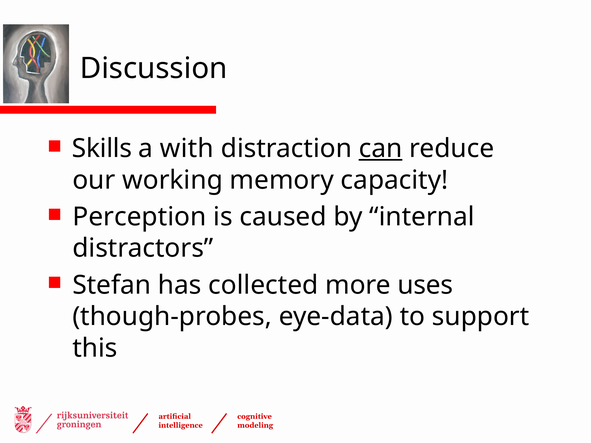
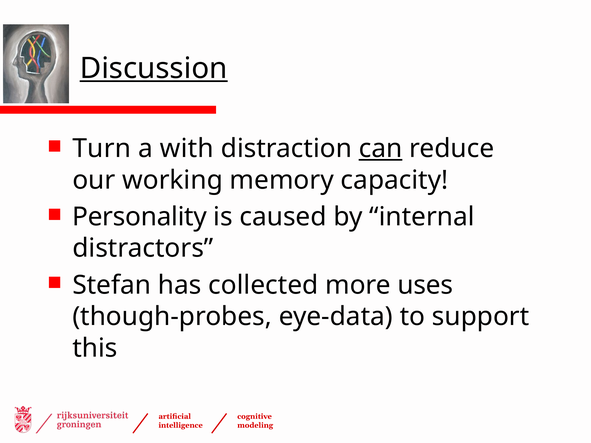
Discussion underline: none -> present
Skills: Skills -> Turn
Perception: Perception -> Personality
